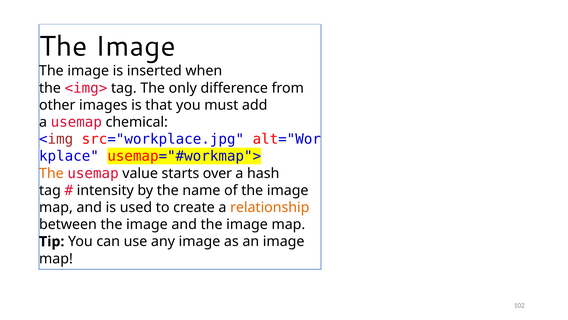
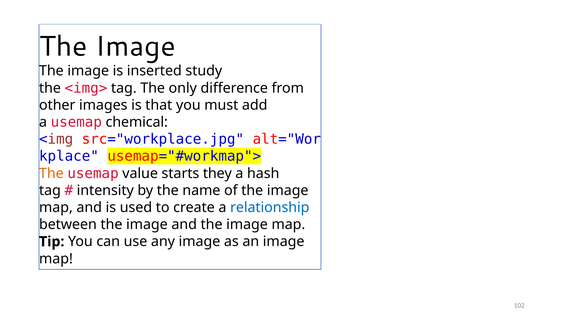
when: when -> study
over: over -> they
relationship colour: orange -> blue
